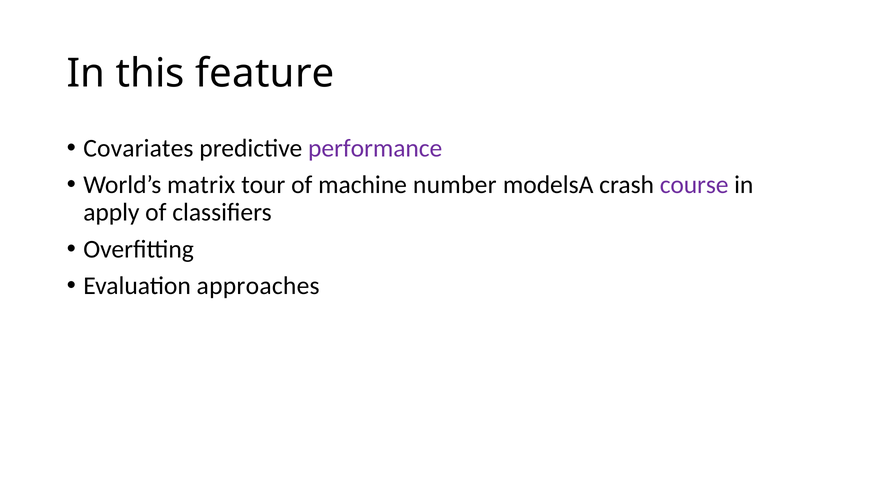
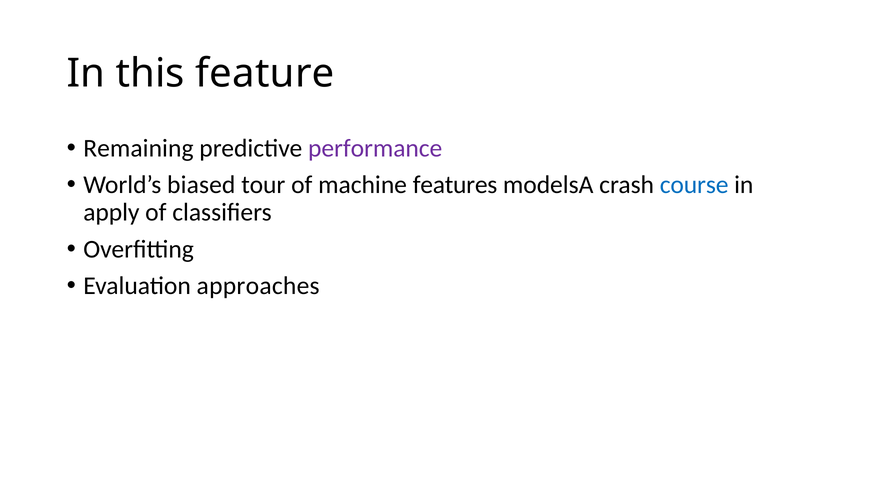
Covariates: Covariates -> Remaining
matrix: matrix -> biased
number: number -> features
course colour: purple -> blue
